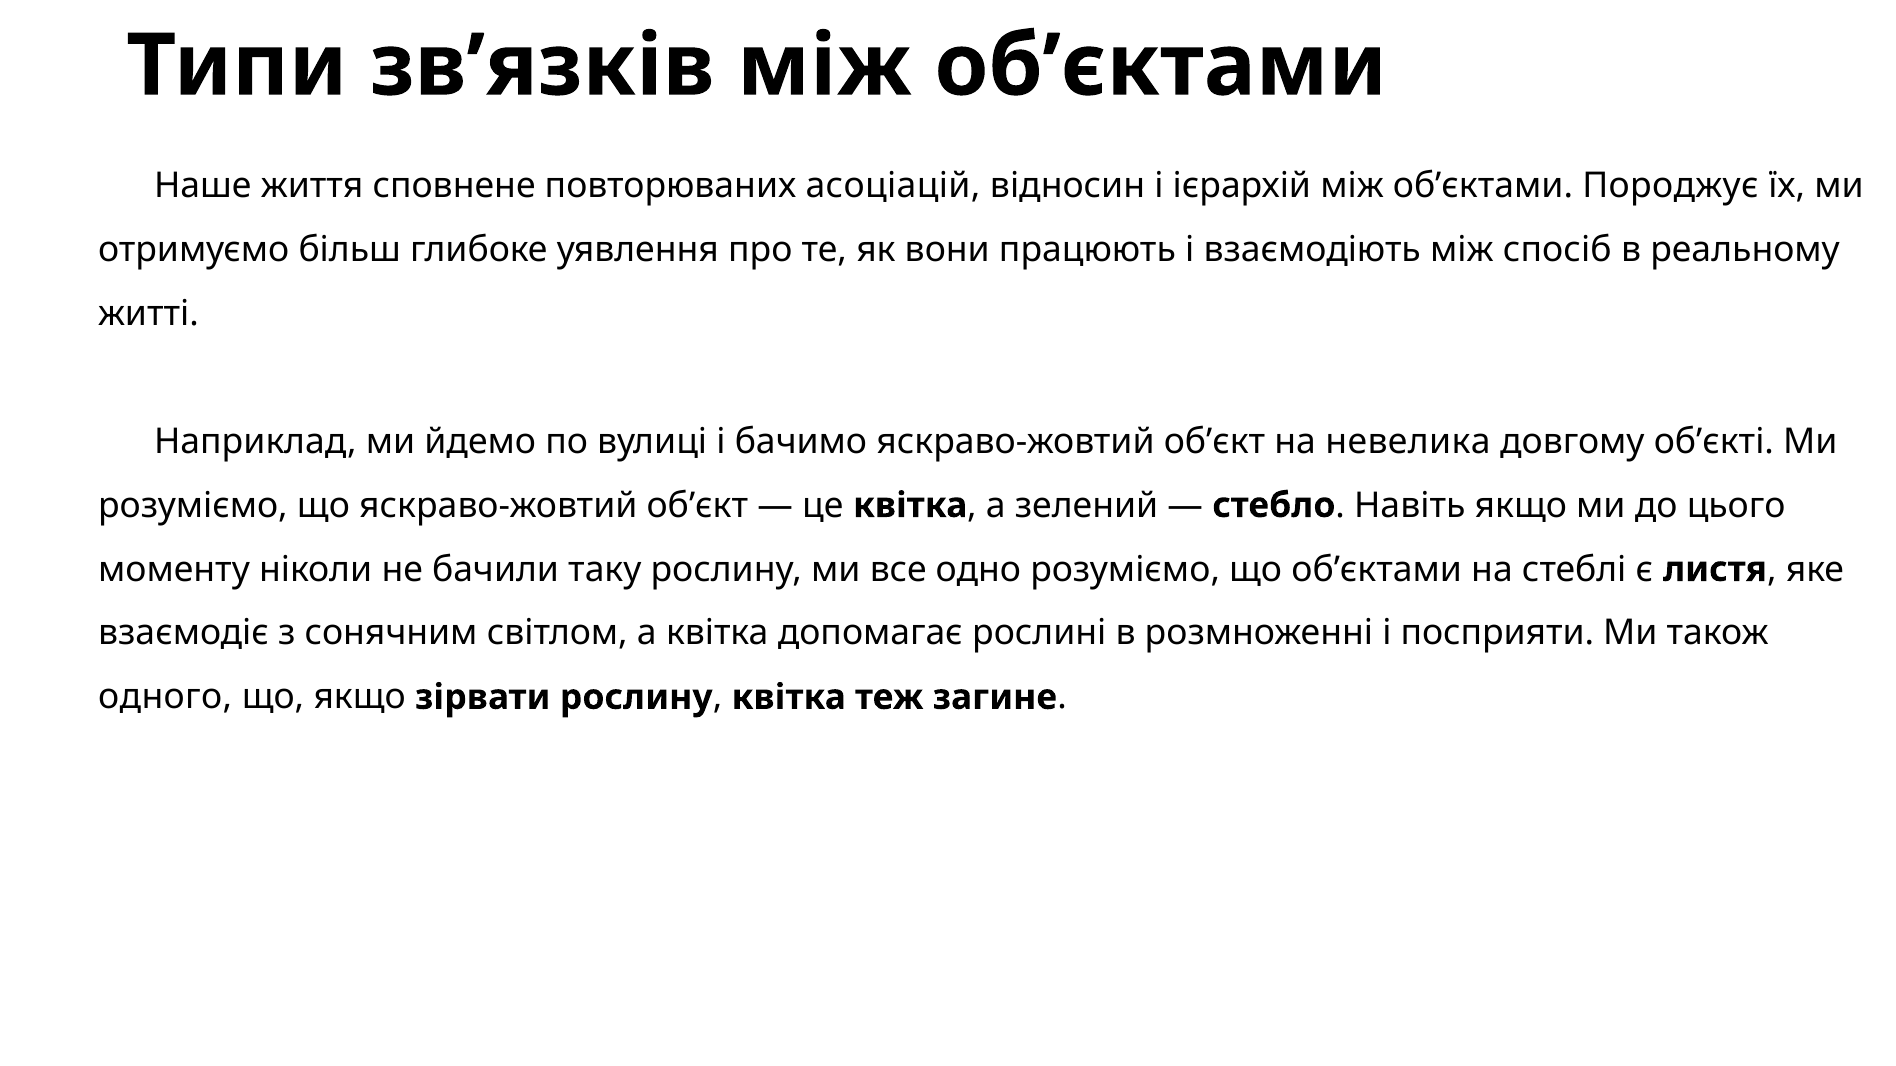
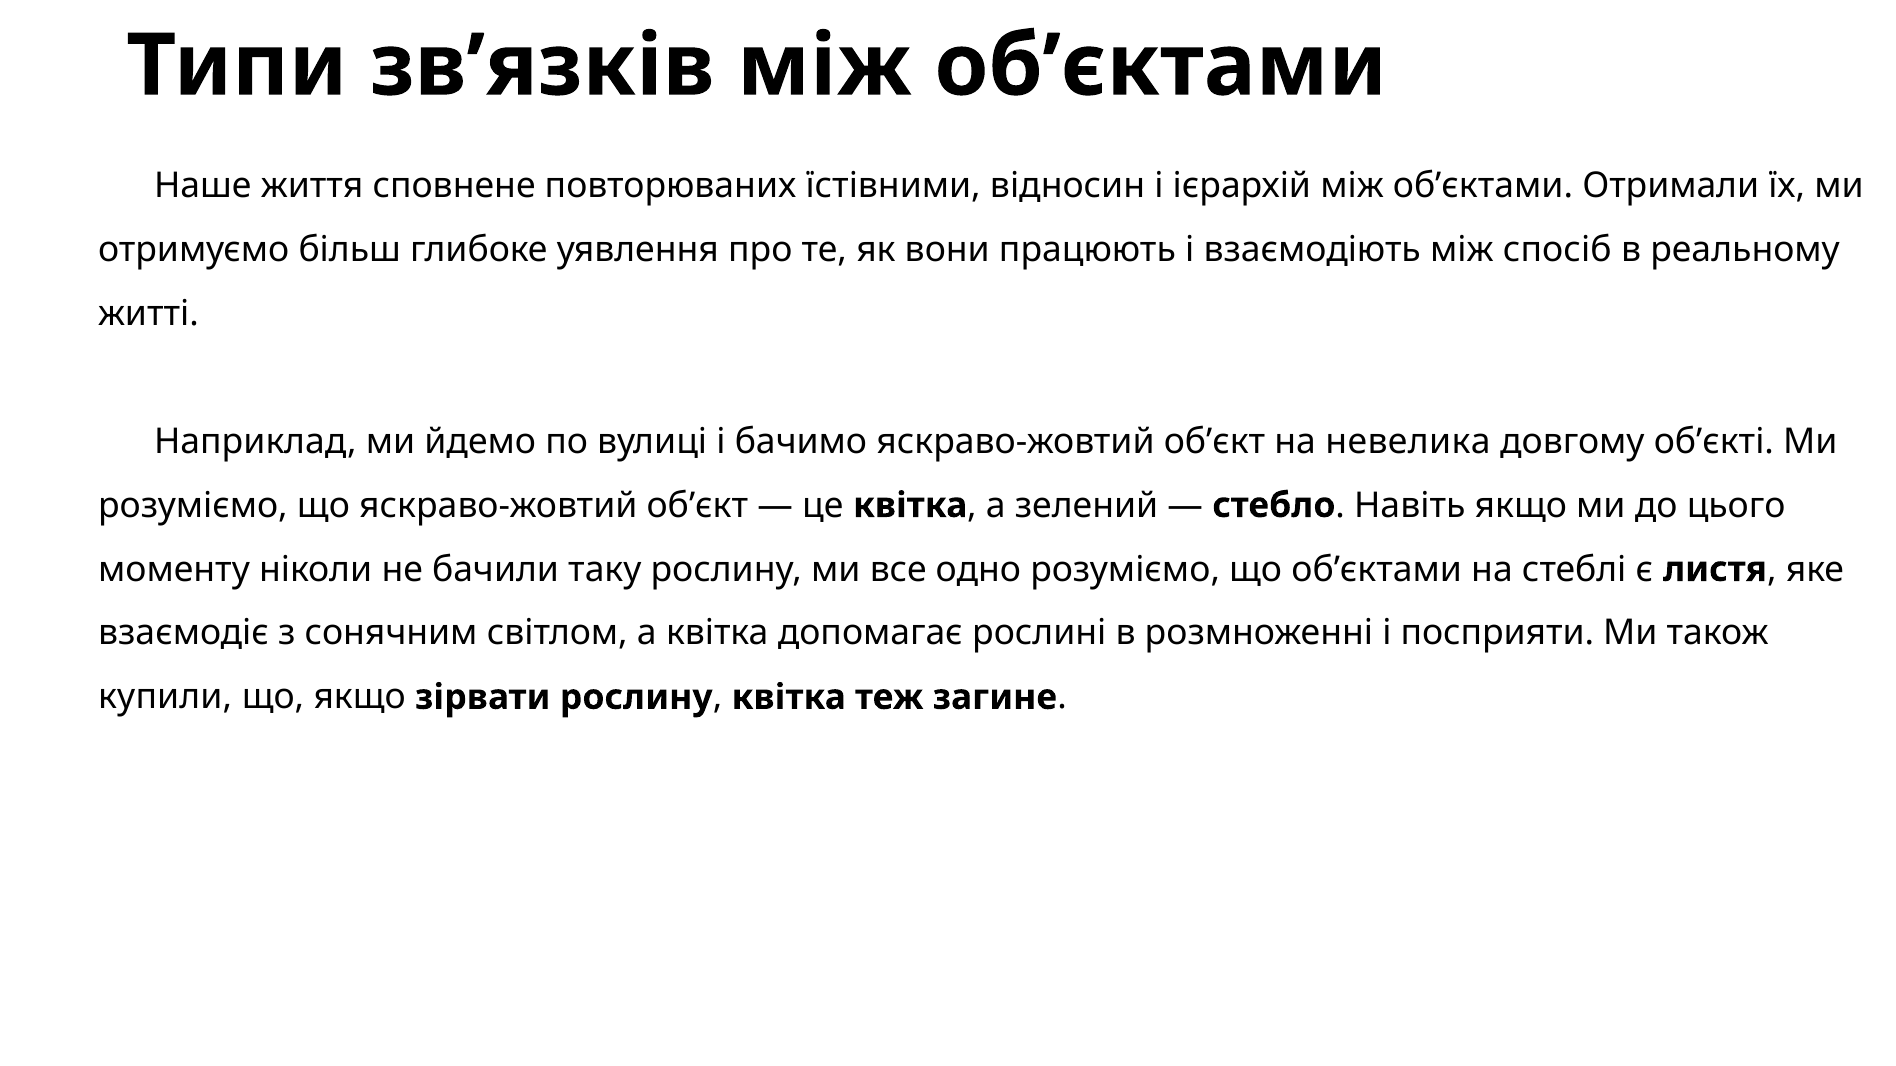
асоціацій: асоціацій -> їстівними
Породжує: Породжує -> Отримали
одного: одного -> купили
